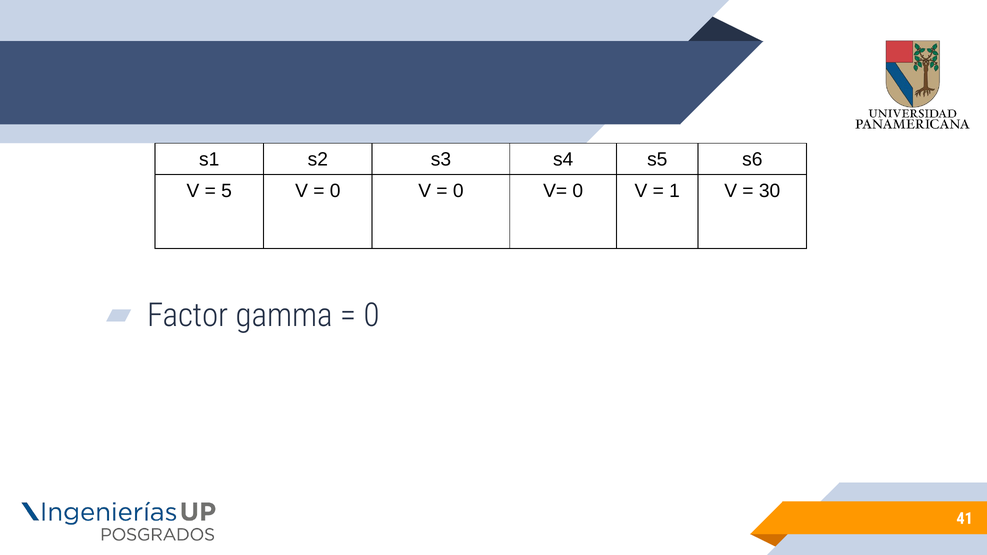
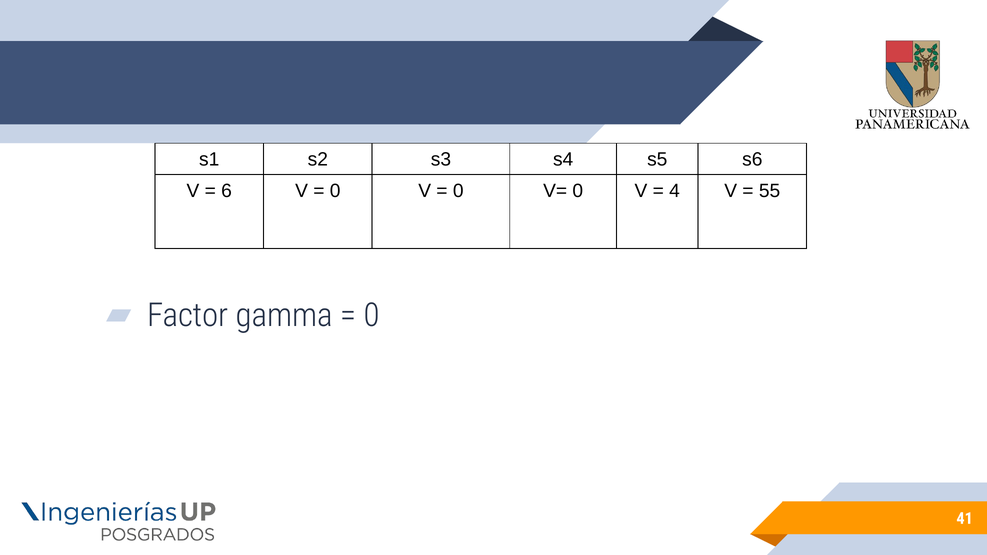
5: 5 -> 6
1: 1 -> 4
30: 30 -> 55
